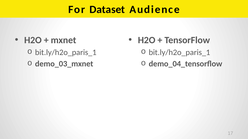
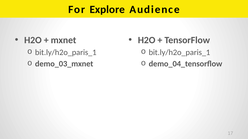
Dataset: Dataset -> Explore
